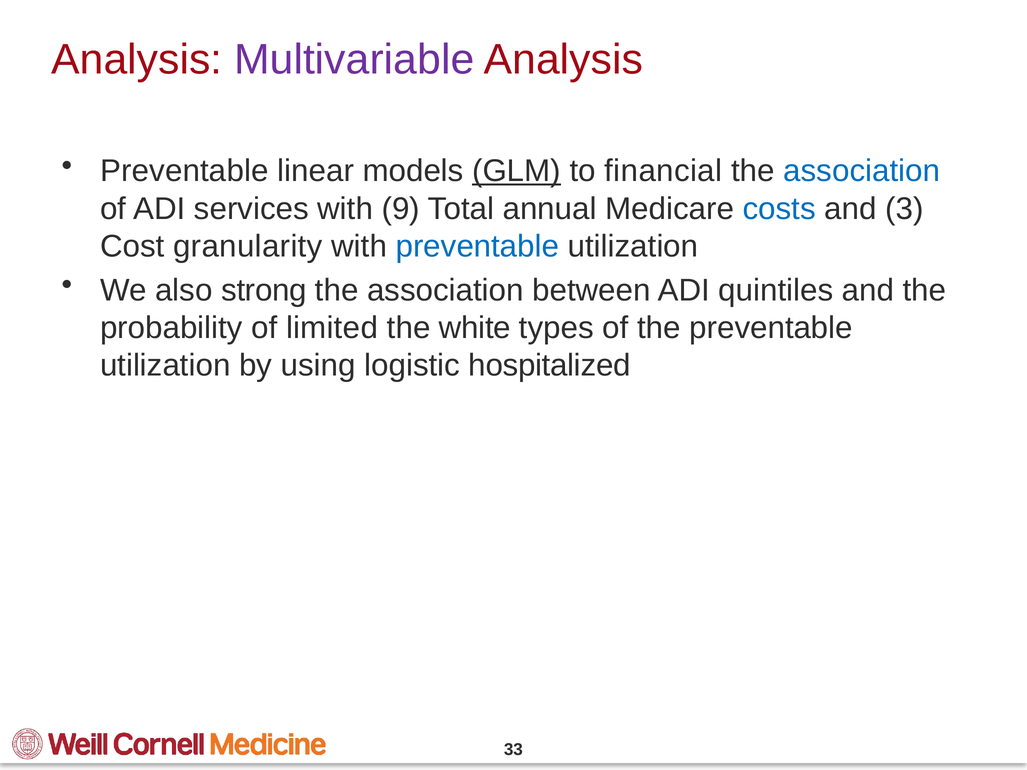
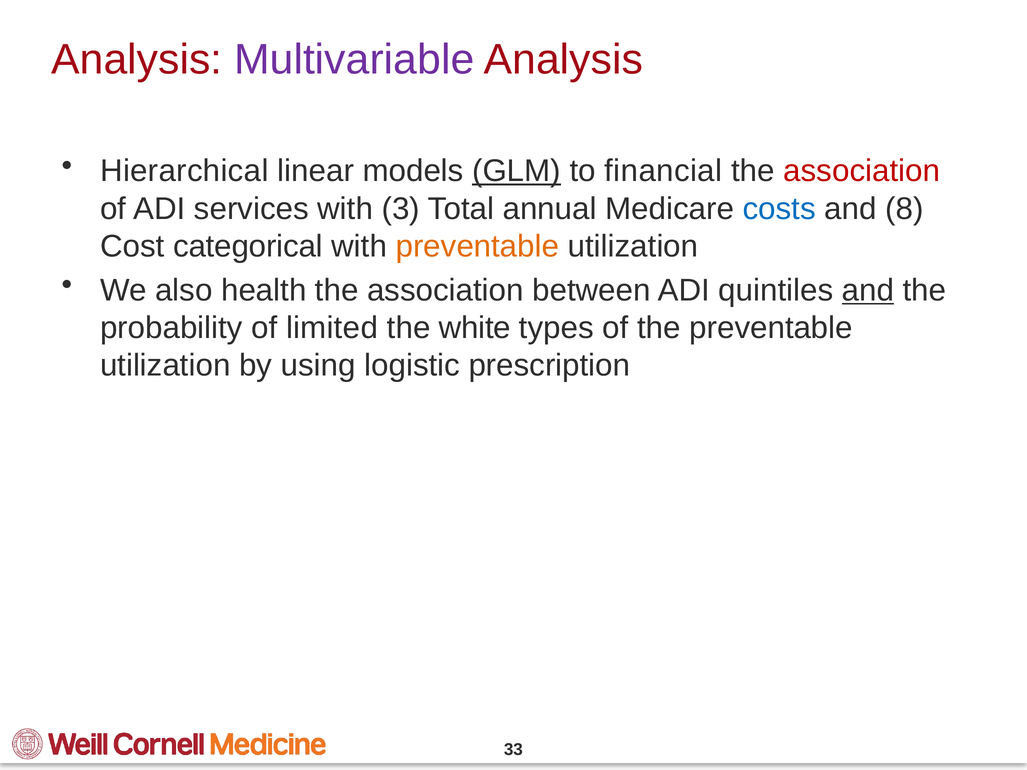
Preventable at (184, 171): Preventable -> Hierarchical
association at (862, 171) colour: blue -> red
9: 9 -> 3
3: 3 -> 8
granularity: granularity -> categorical
preventable at (477, 246) colour: blue -> orange
strong: strong -> health
and at (868, 290) underline: none -> present
hospitalized: hospitalized -> prescription
